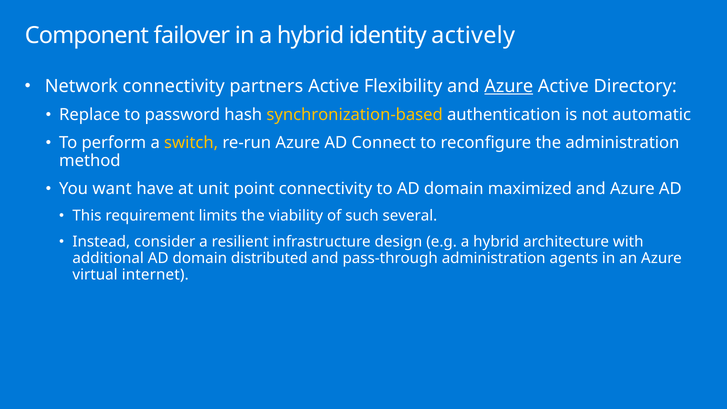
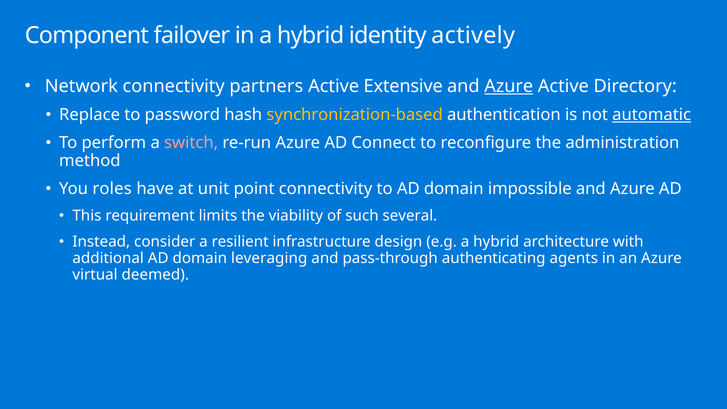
Flexibility: Flexibility -> Extensive
automatic underline: none -> present
switch colour: yellow -> pink
want: want -> roles
maximized: maximized -> impossible
distributed: distributed -> leveraging
pass-through administration: administration -> authenticating
internet: internet -> deemed
